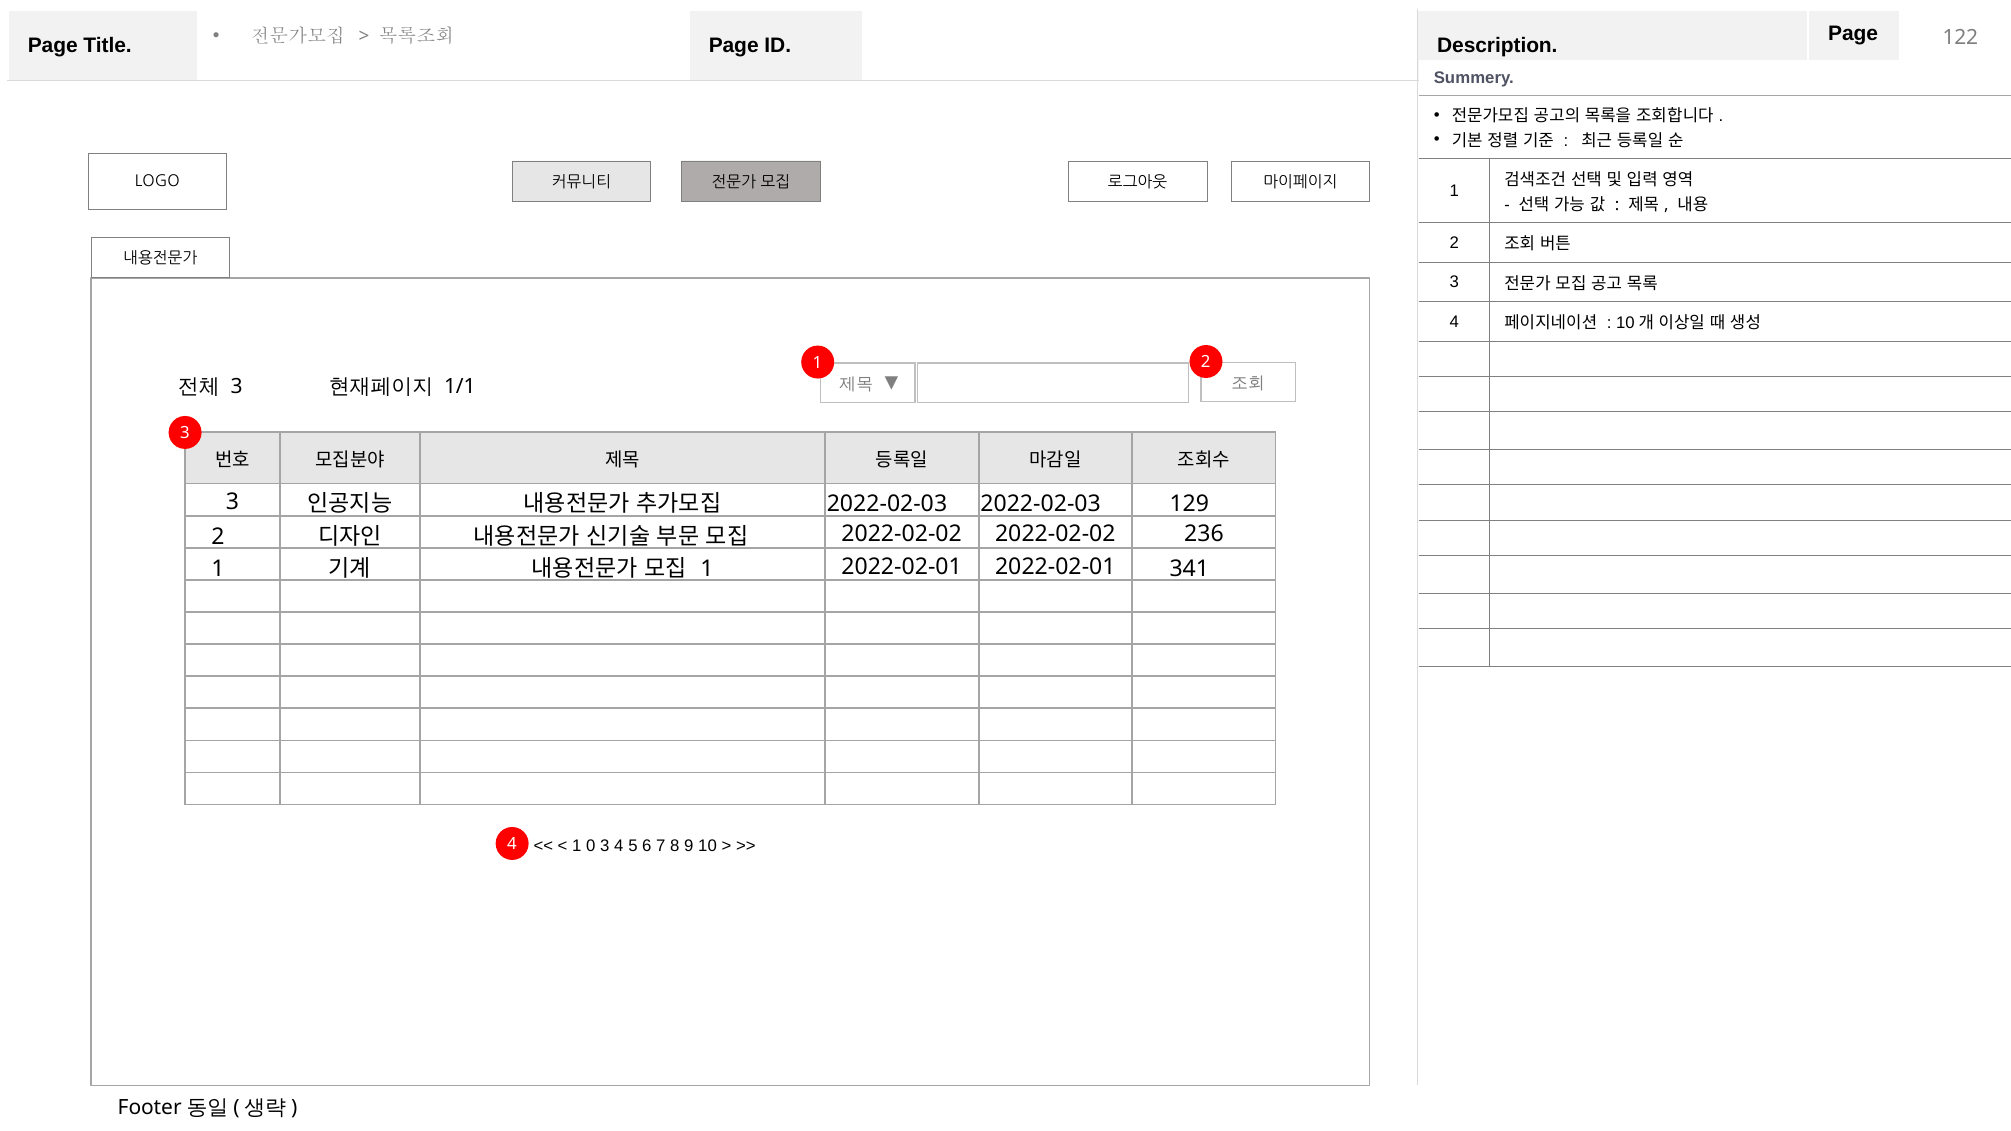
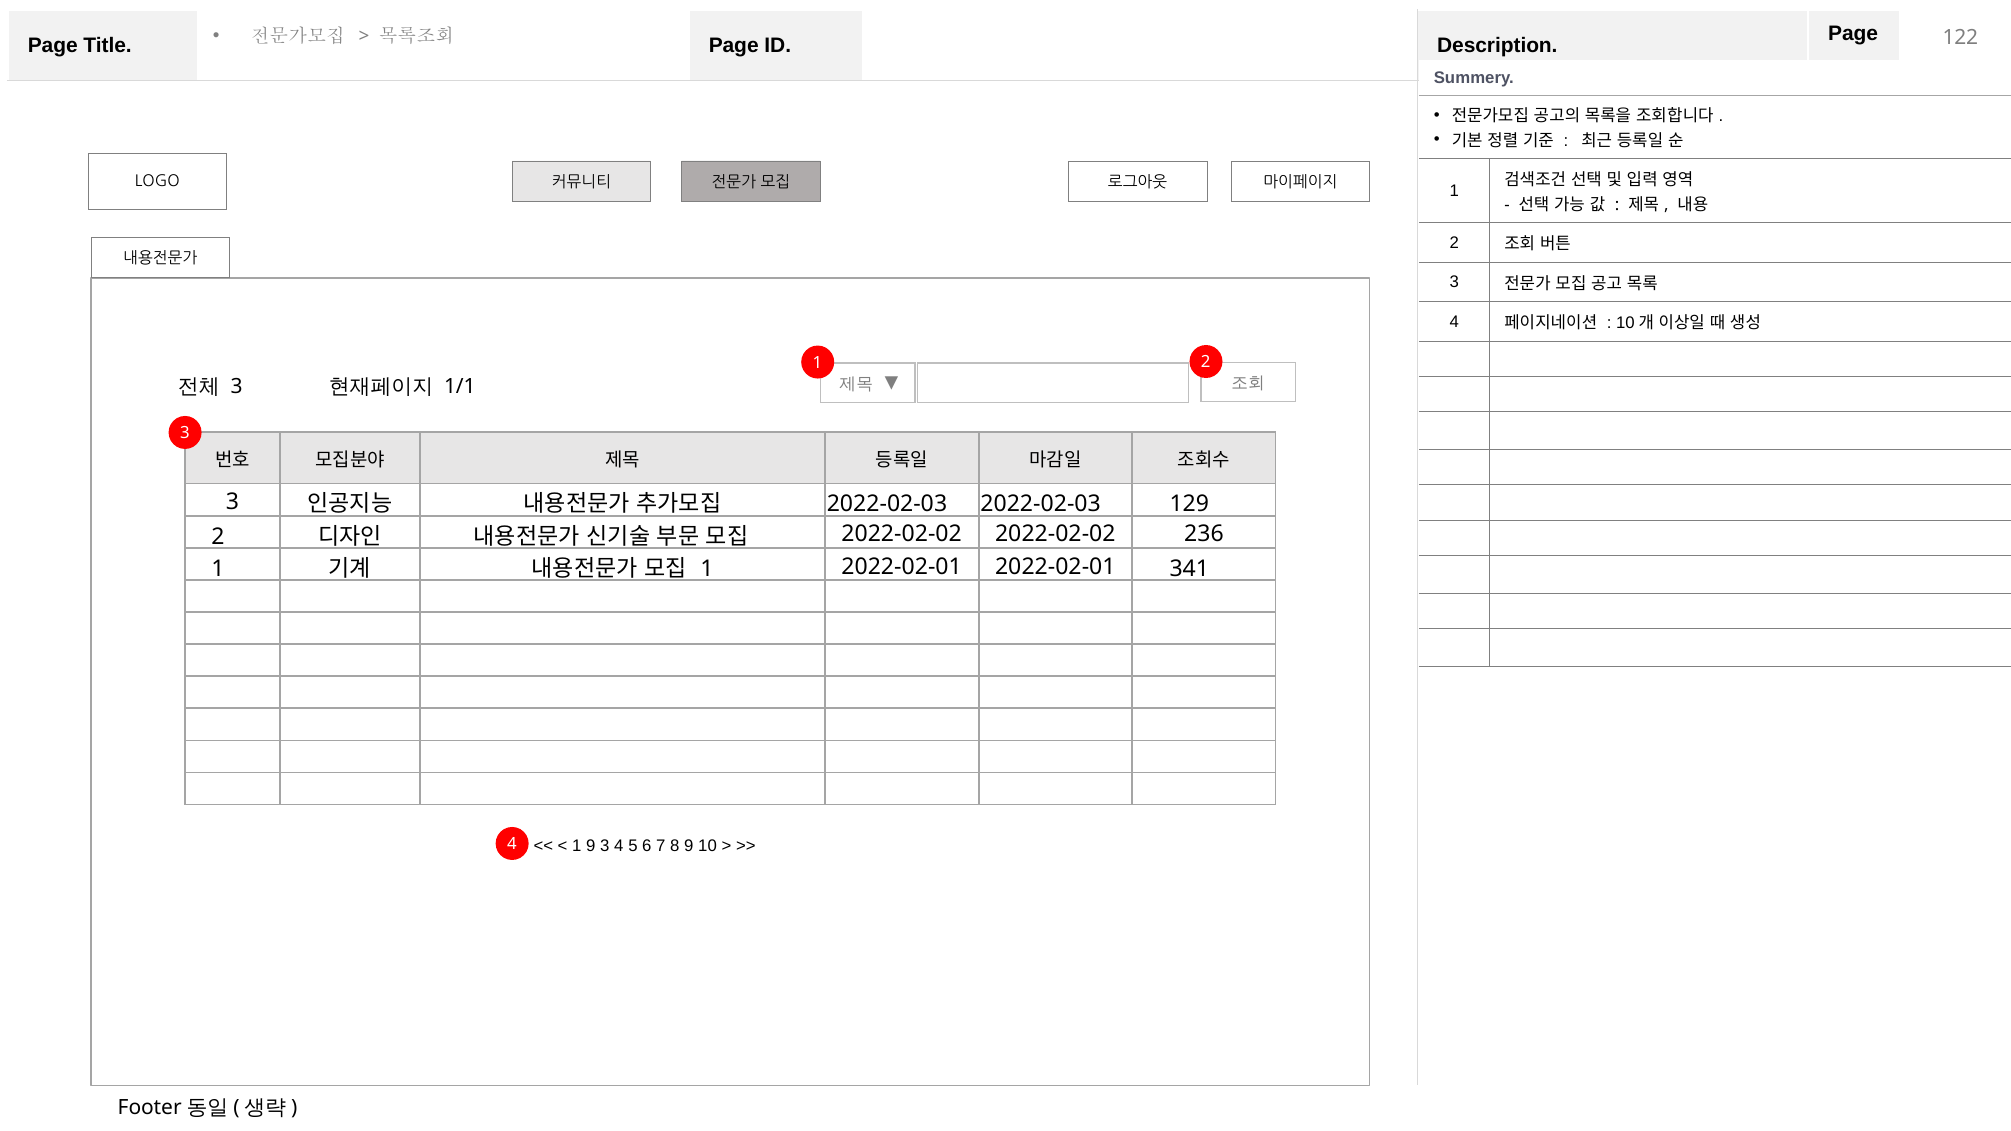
1 0: 0 -> 9
